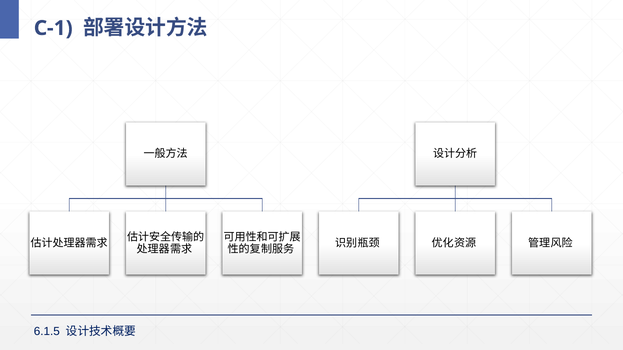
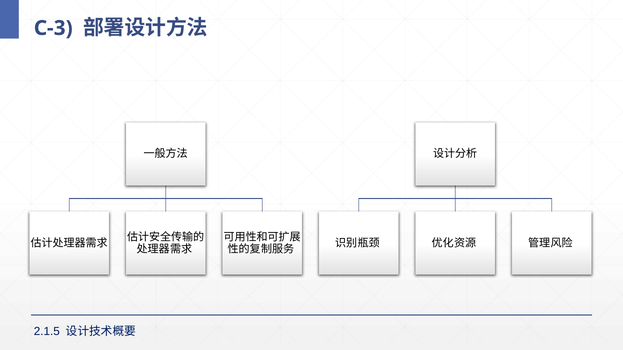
C-1: C-1 -> C-3
6.1.5: 6.1.5 -> 2.1.5
